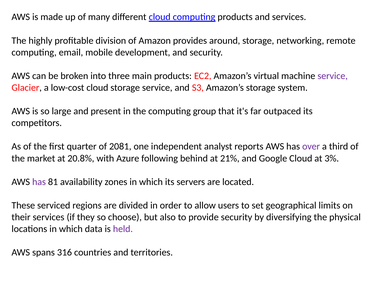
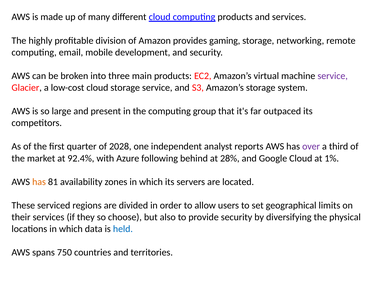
around: around -> gaming
2081: 2081 -> 2028
20.8%: 20.8% -> 92.4%
21%: 21% -> 28%
3%: 3% -> 1%
has at (39, 182) colour: purple -> orange
held colour: purple -> blue
316: 316 -> 750
